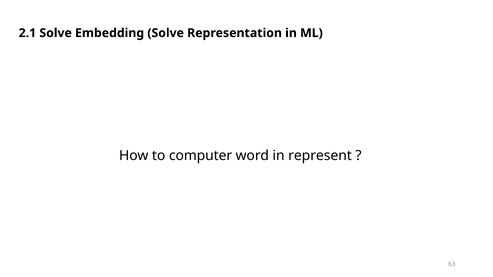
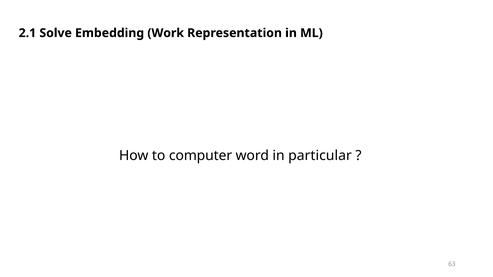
Embedding Solve: Solve -> Work
represent: represent -> particular
